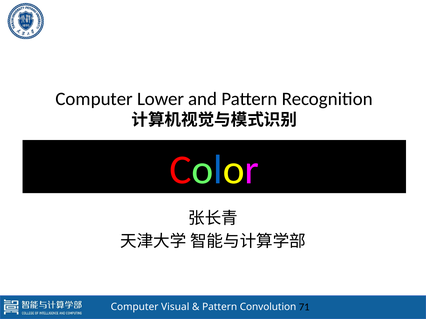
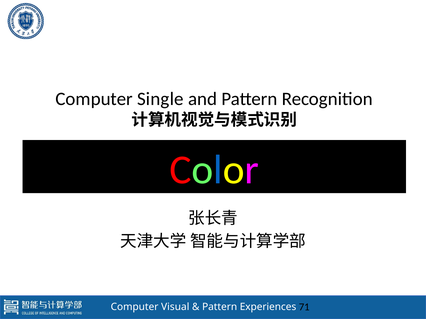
Lower: Lower -> Single
Convolution: Convolution -> Experiences
